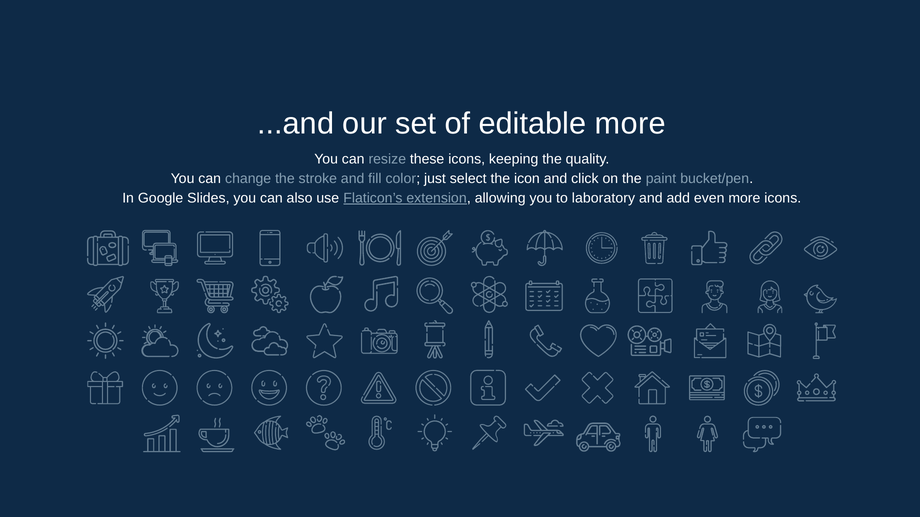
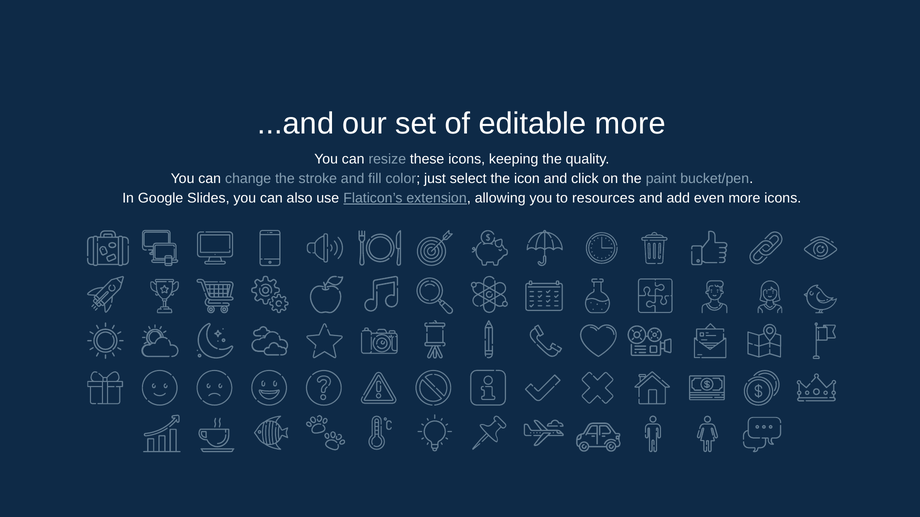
laboratory: laboratory -> resources
